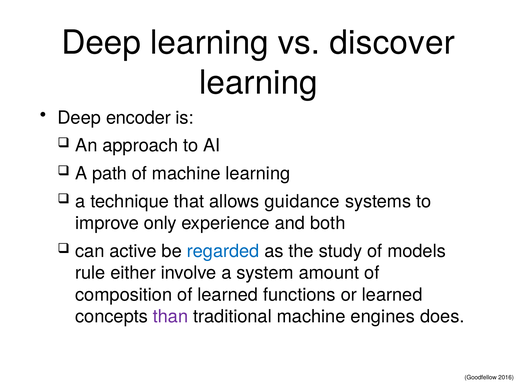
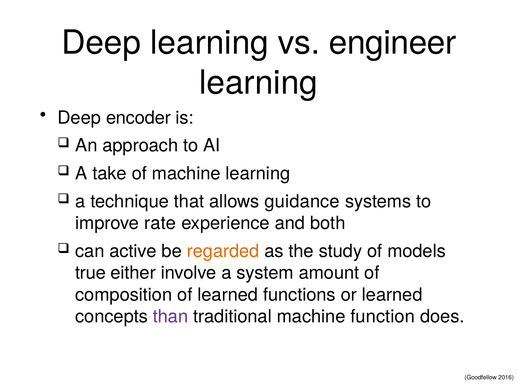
discover: discover -> engineer
path: path -> take
only: only -> rate
regarded colour: blue -> orange
rule: rule -> true
engines: engines -> function
